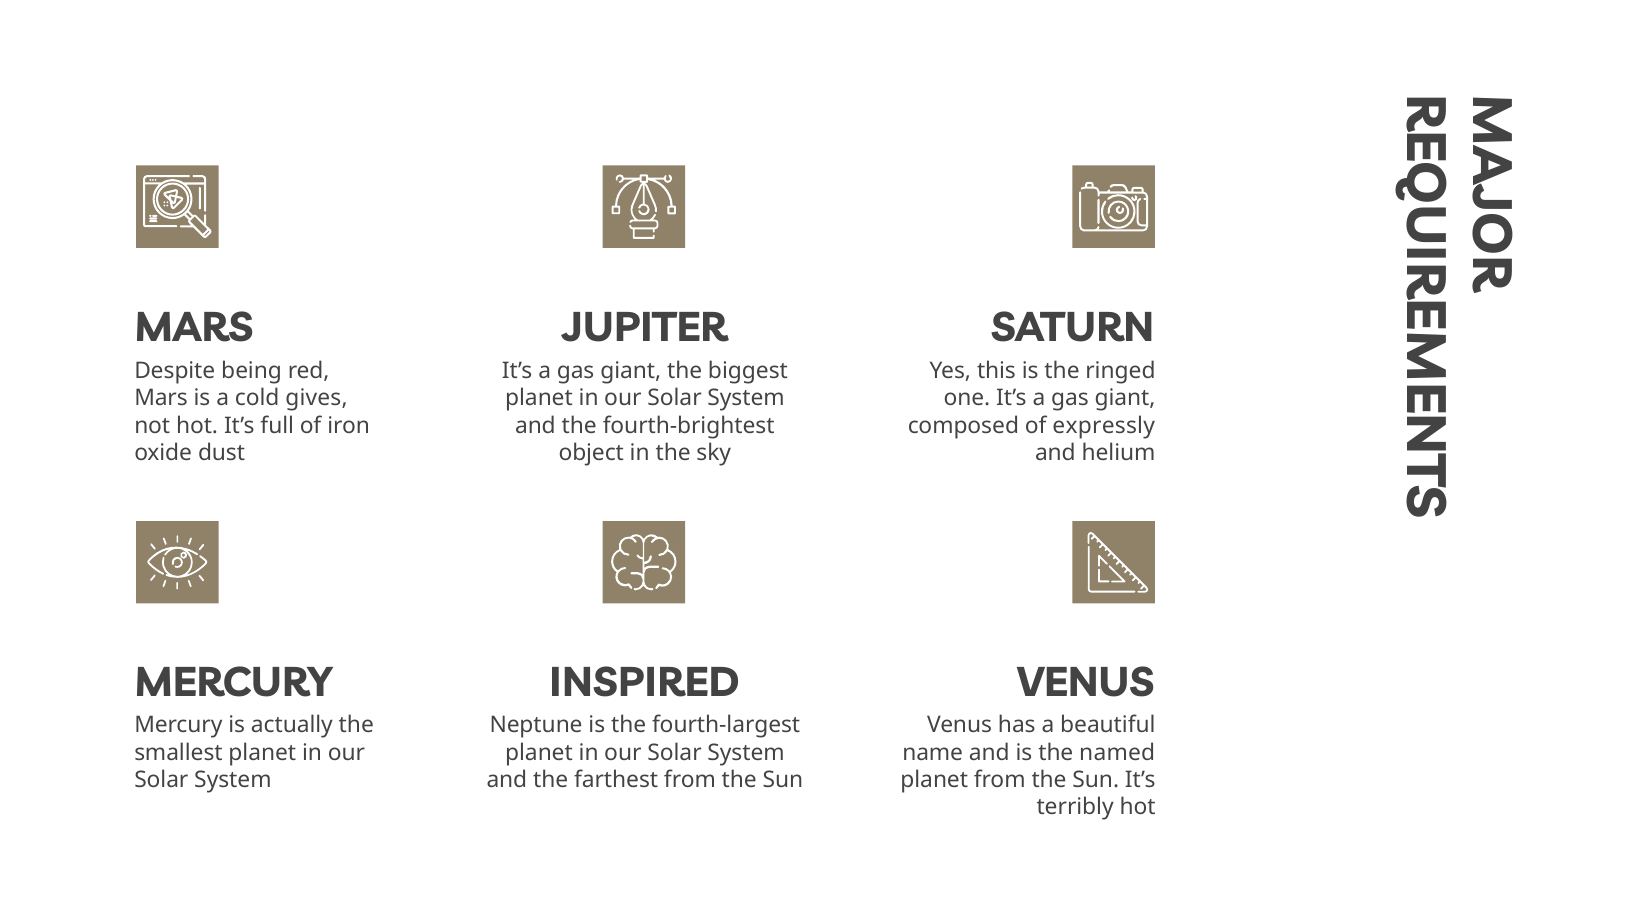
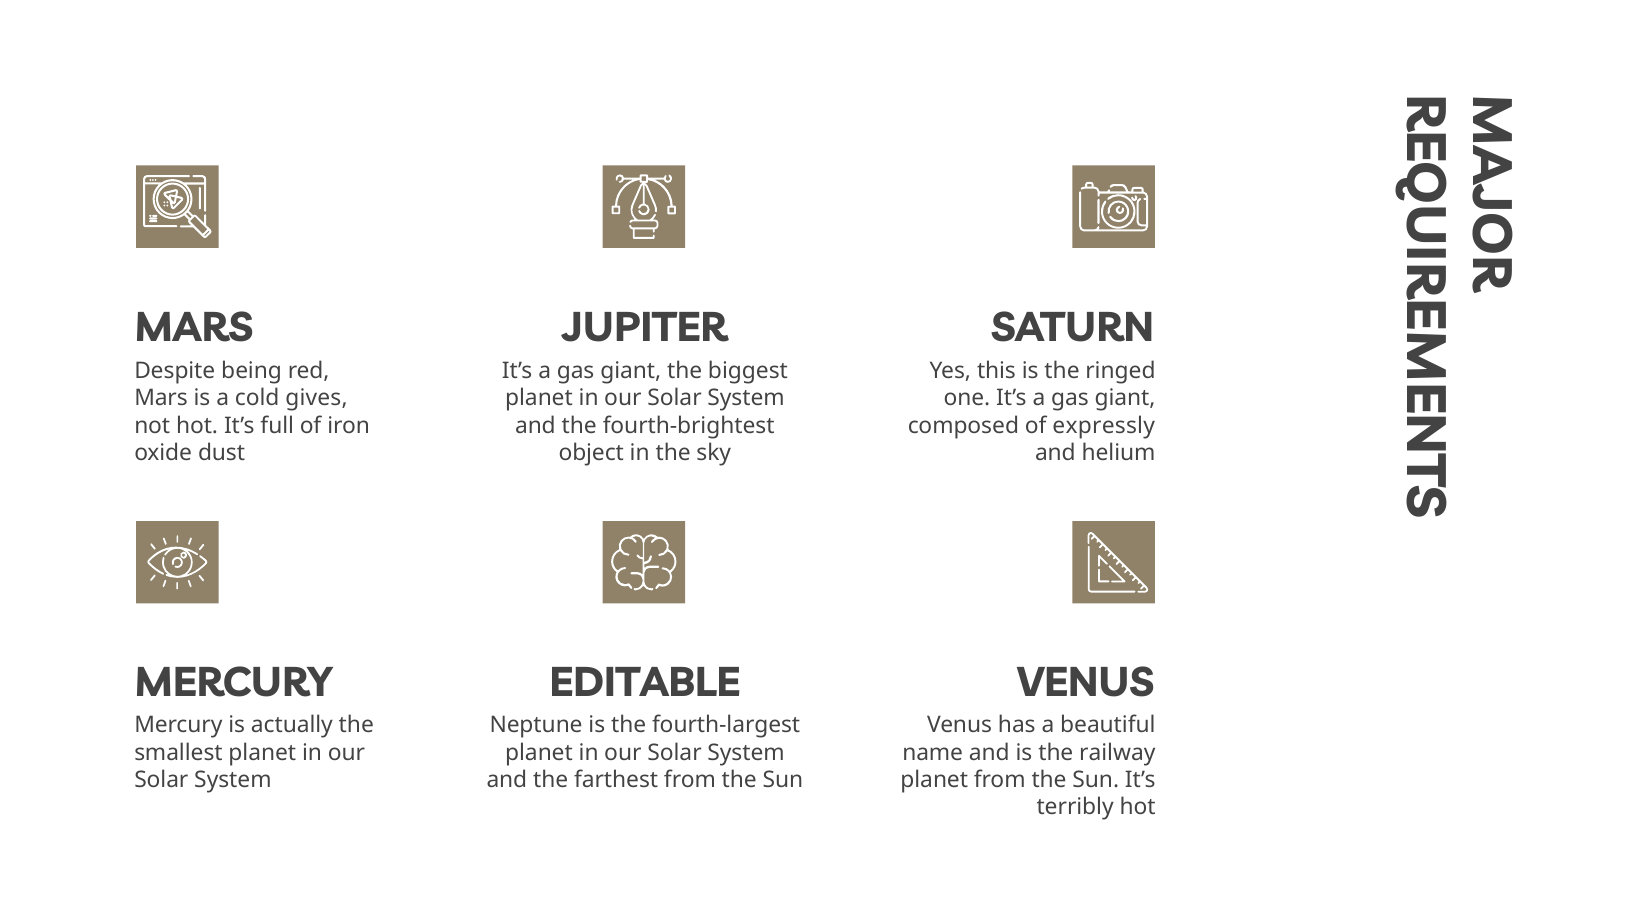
INSPIRED: INSPIRED -> EDITABLE
named: named -> railway
